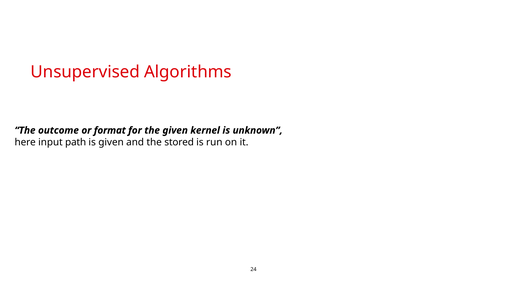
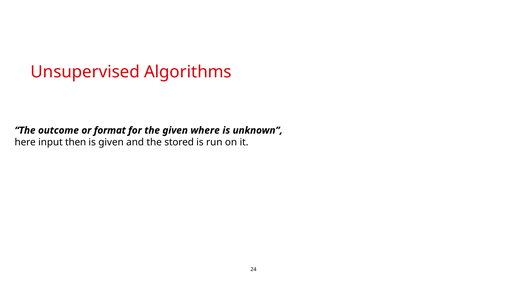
kernel: kernel -> where
path: path -> then
